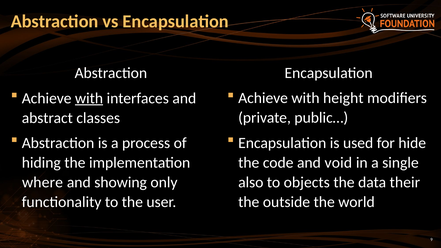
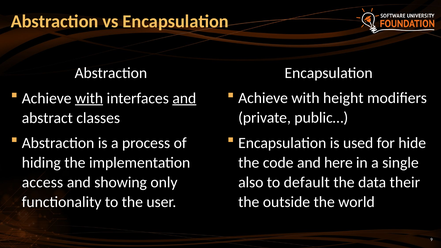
and at (184, 98) underline: none -> present
void: void -> here
objects: objects -> default
where: where -> access
